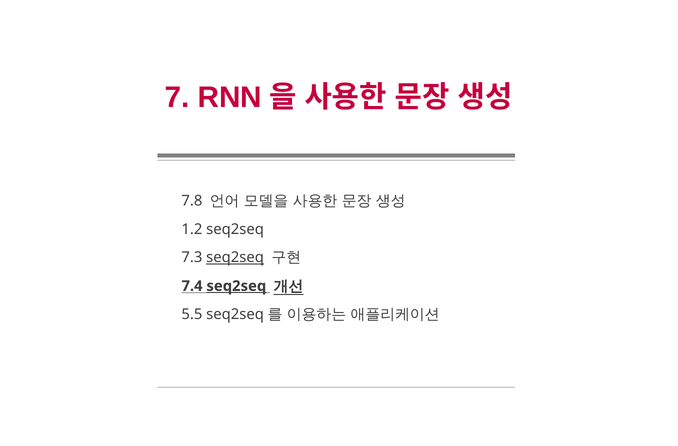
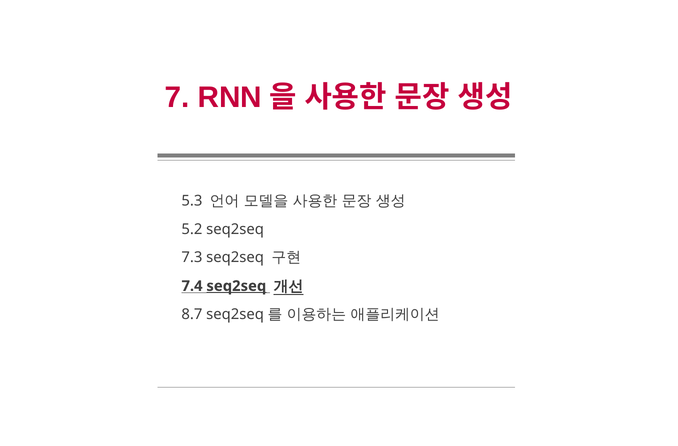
7.8: 7.8 -> 5.3
1.2: 1.2 -> 5.2
seq2seq at (235, 257) underline: present -> none
5.5: 5.5 -> 8.7
